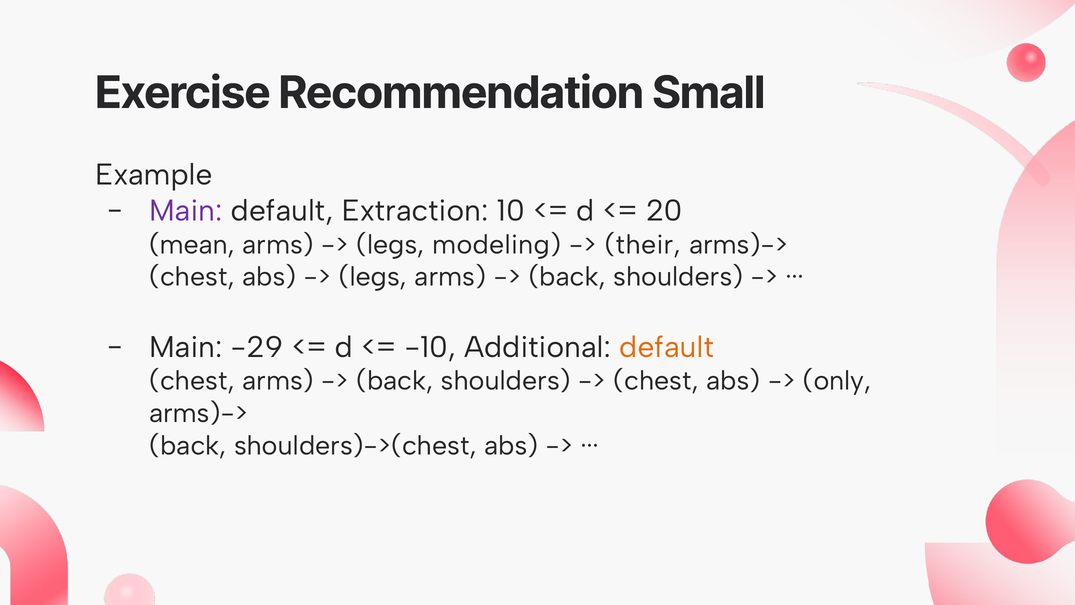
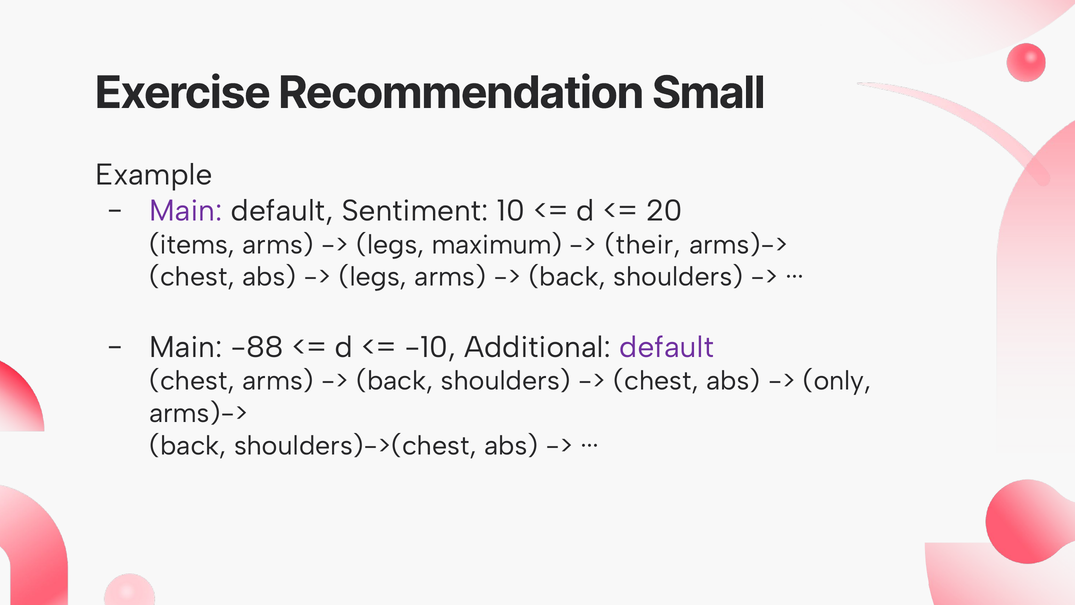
Extraction: Extraction -> Sentiment
mean: mean -> items
modeling: modeling -> maximum
-29: -29 -> -88
default at (667, 347) colour: orange -> purple
